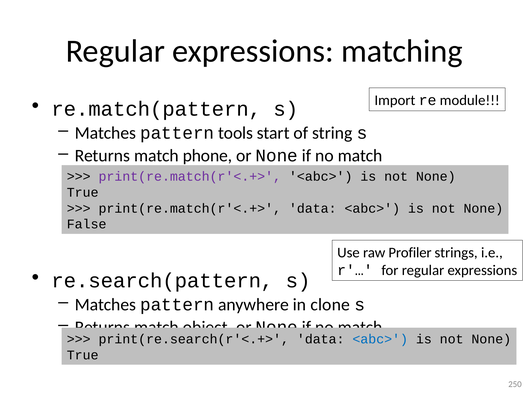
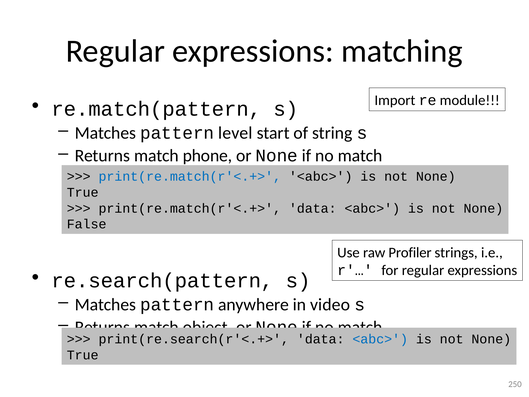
tools: tools -> level
print(re.match(r'<.+> at (190, 176) colour: purple -> blue
clone: clone -> video
